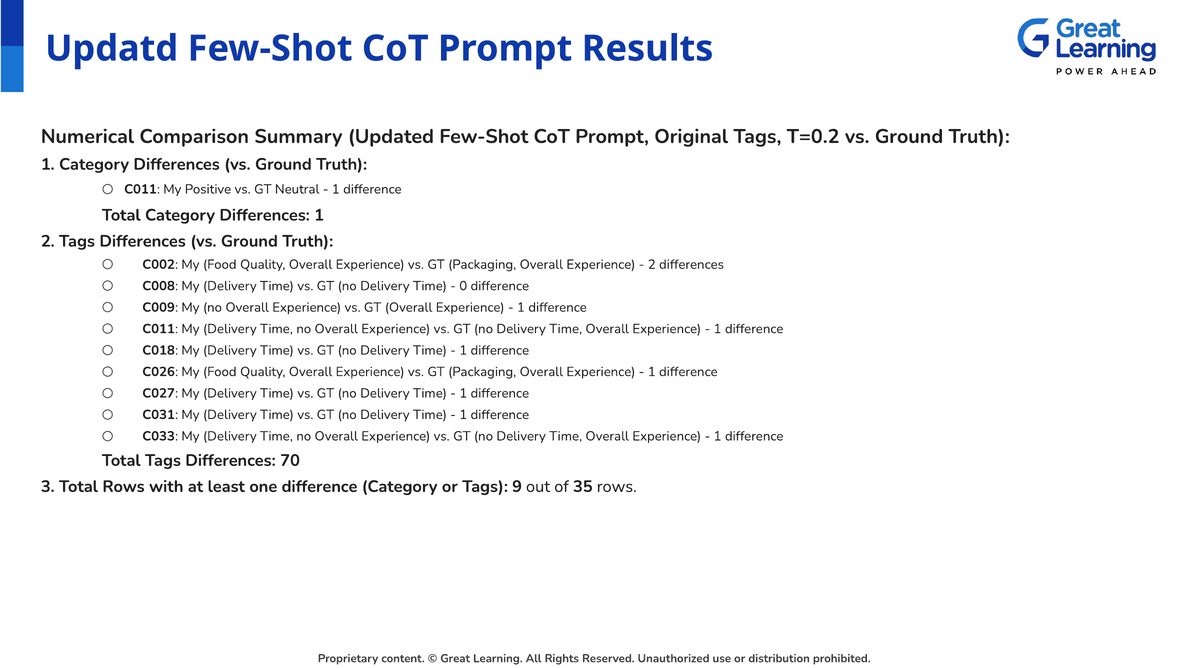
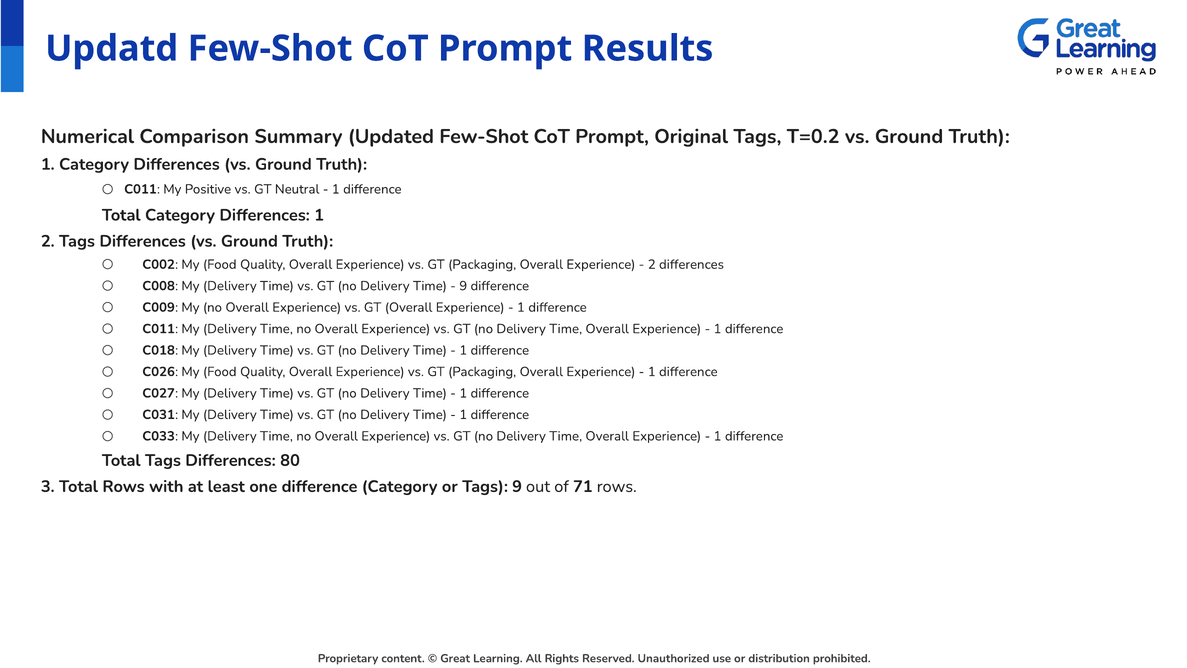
0 at (463, 286): 0 -> 9
70: 70 -> 80
35: 35 -> 71
